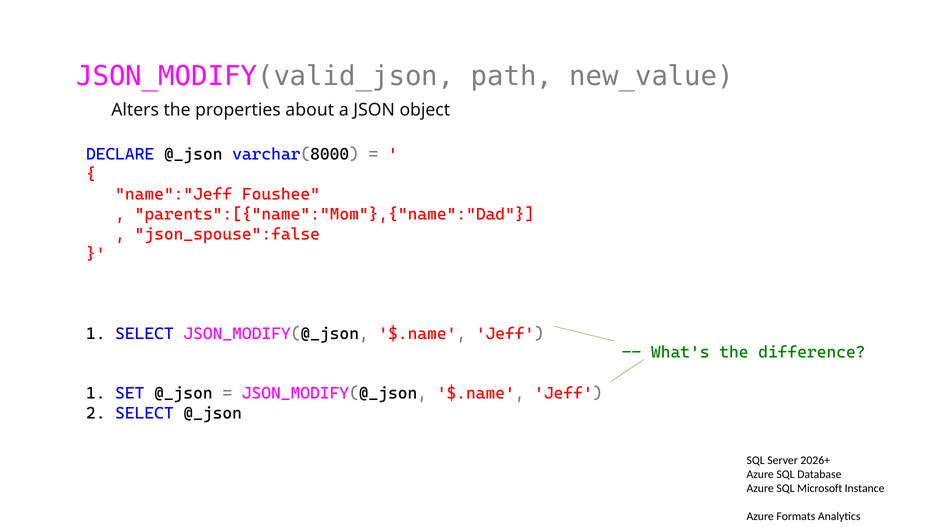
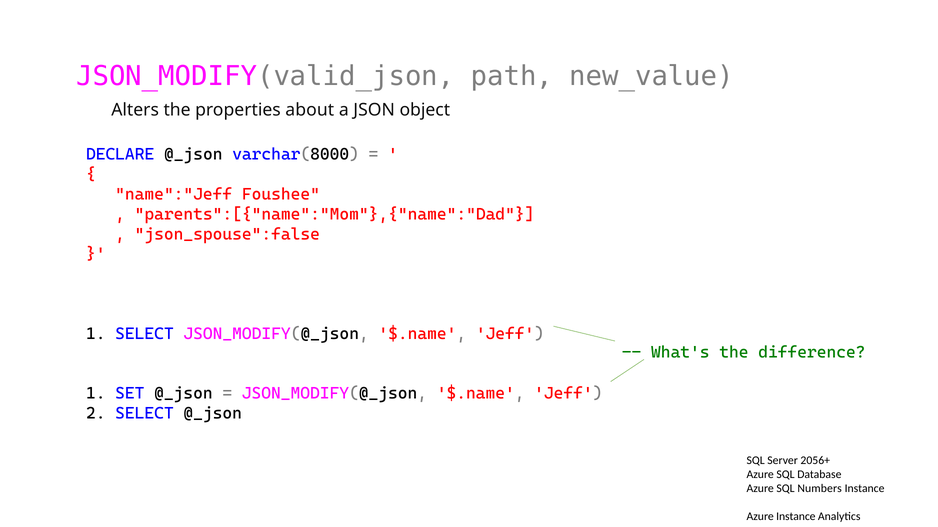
2026+: 2026+ -> 2056+
Microsoft: Microsoft -> Numbers
Azure Formats: Formats -> Instance
